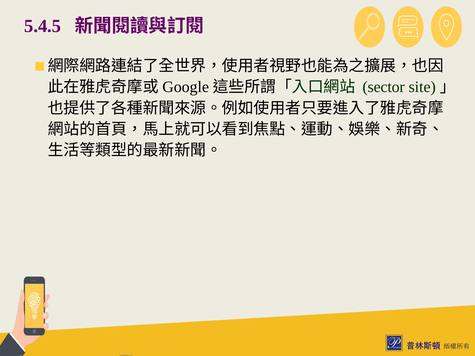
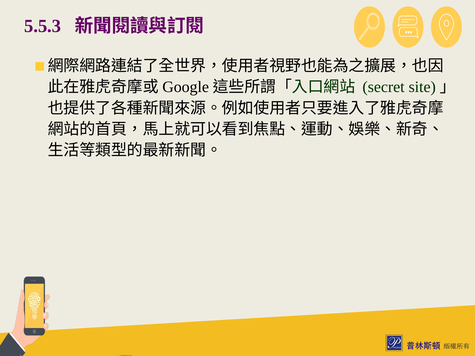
5.4.5: 5.4.5 -> 5.5.3
sector: sector -> secret
